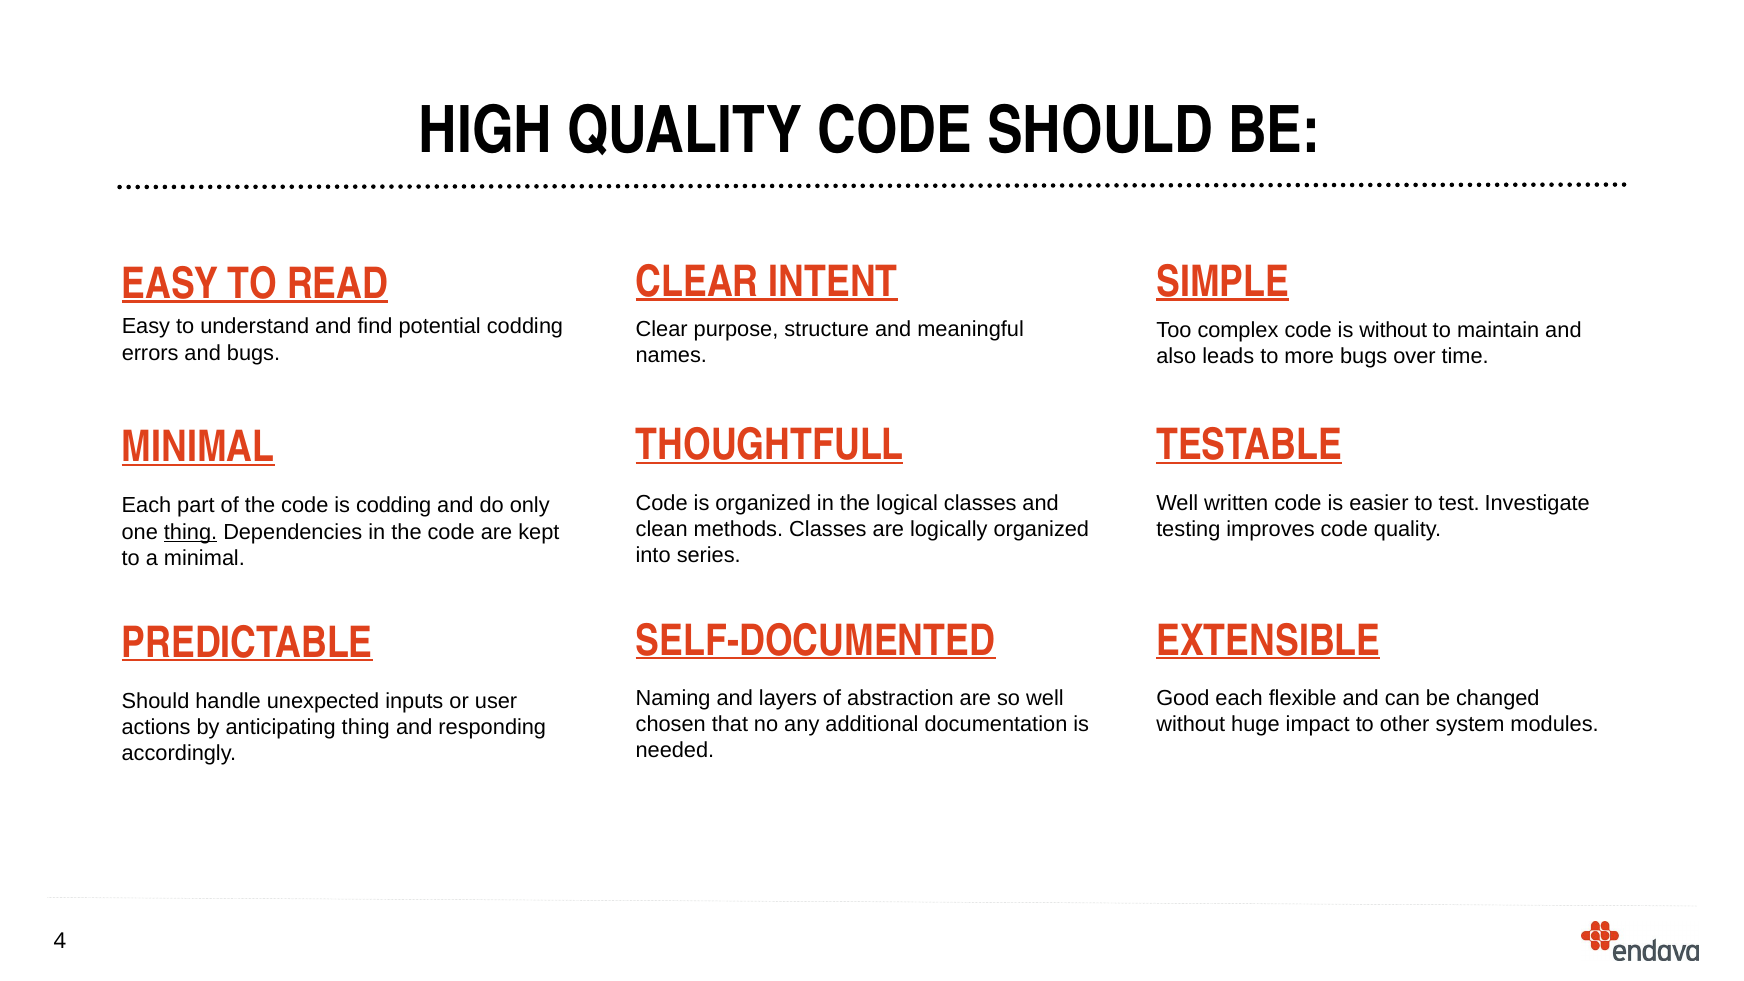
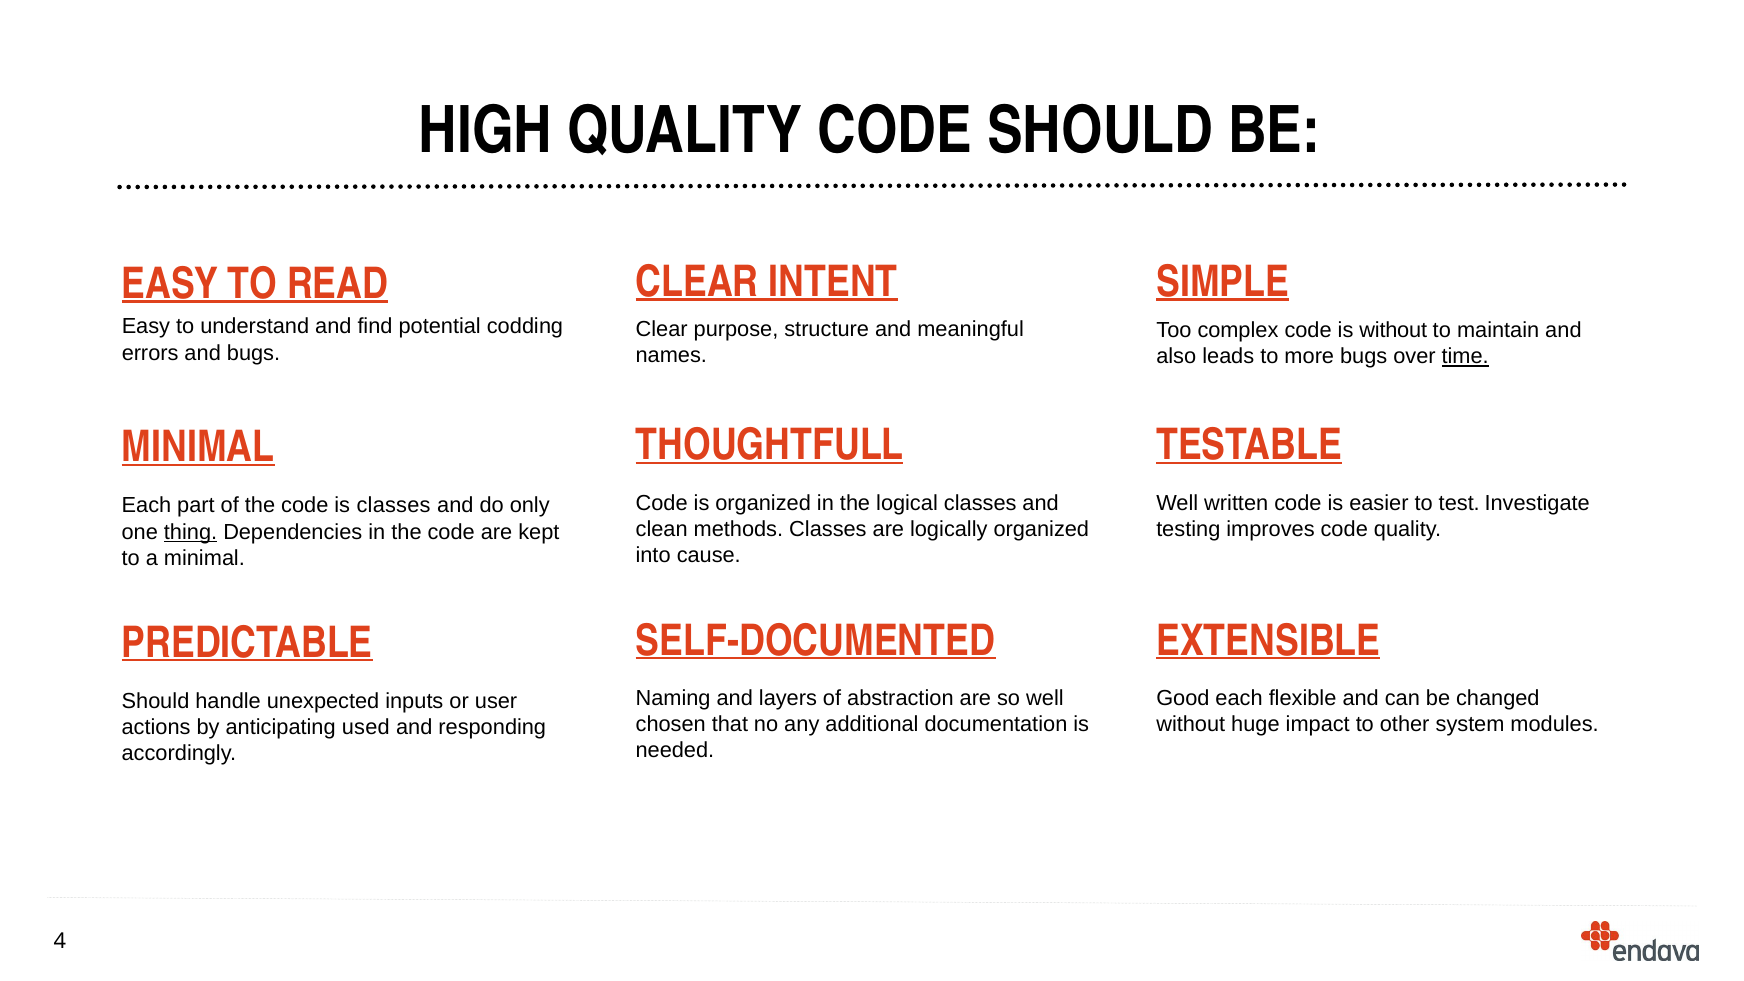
time underline: none -> present
is codding: codding -> classes
series: series -> cause
anticipating thing: thing -> used
